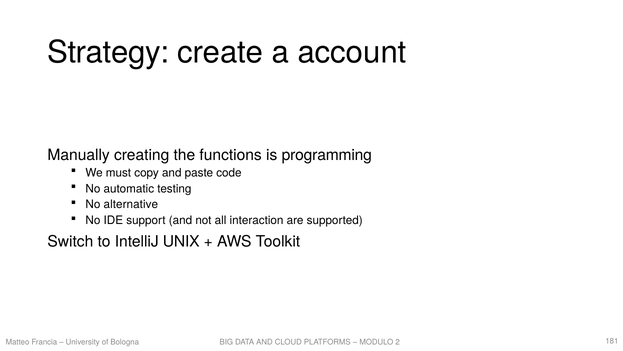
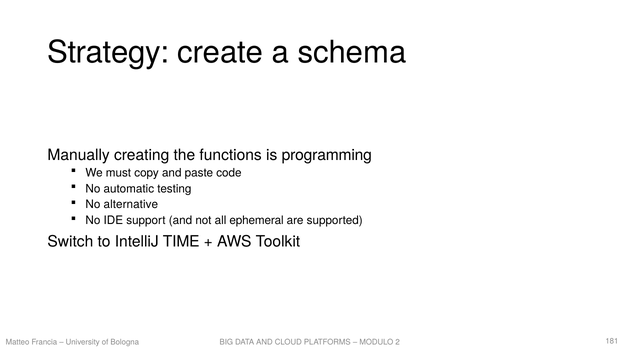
account: account -> schema
interaction: interaction -> ephemeral
UNIX: UNIX -> TIME
